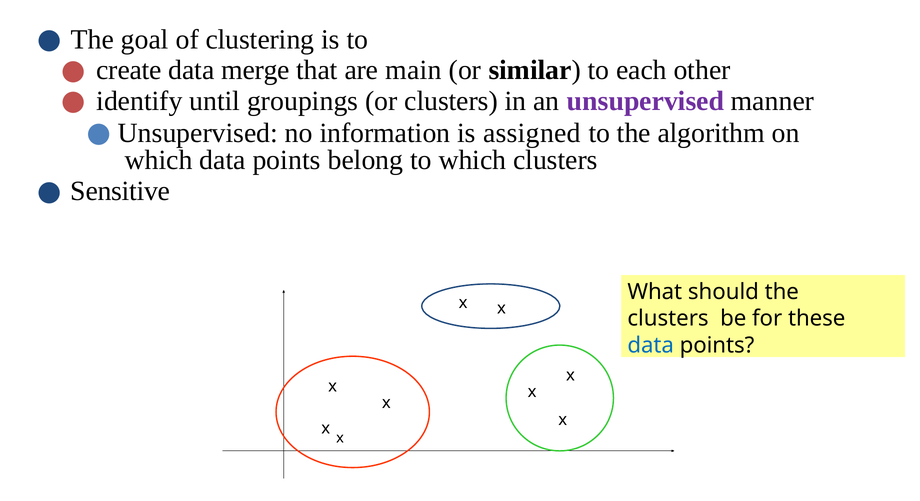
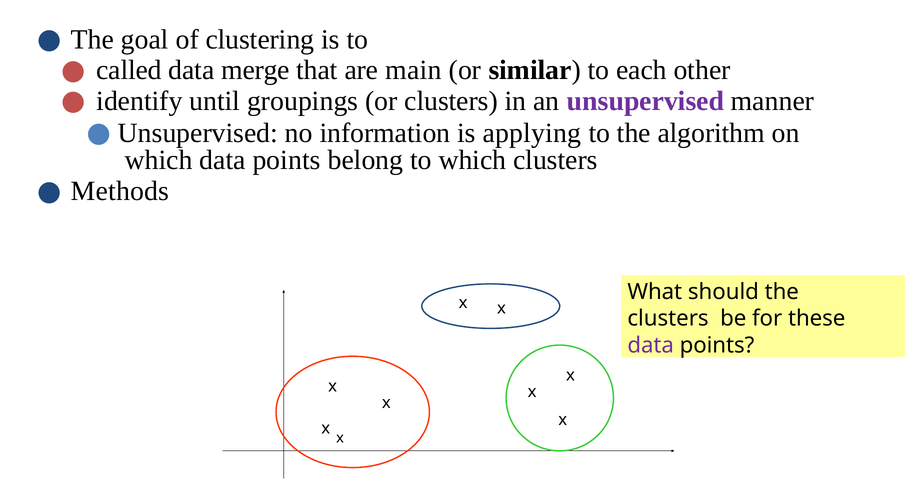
create: create -> called
assigned: assigned -> applying
Sensitive: Sensitive -> Methods
data at (651, 345) colour: blue -> purple
